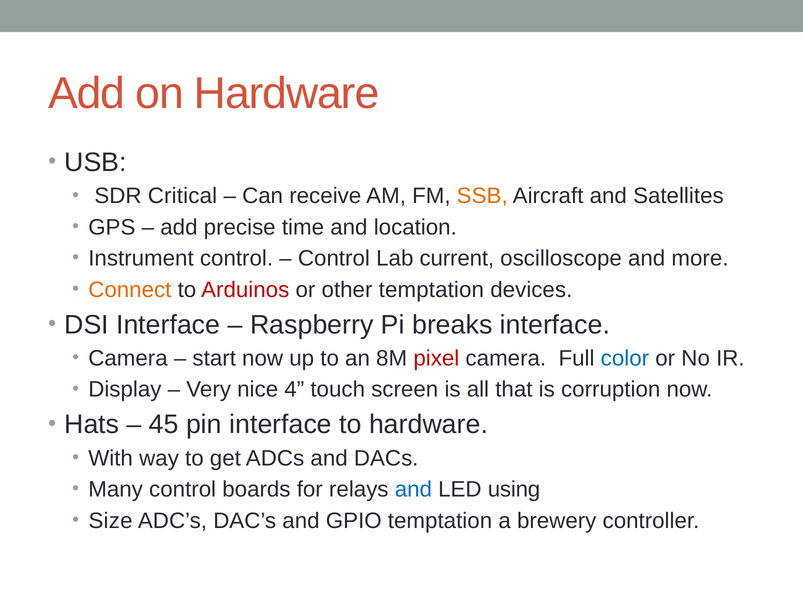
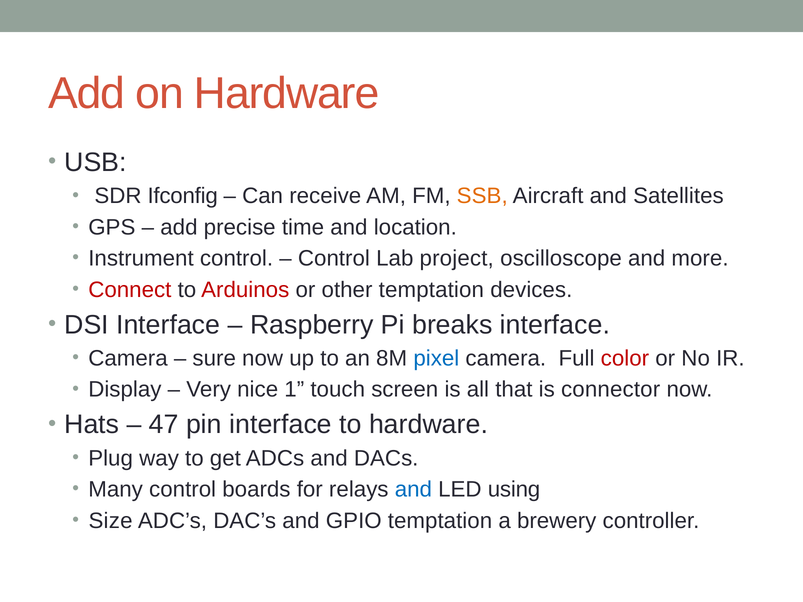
Critical: Critical -> Ifconfig
current: current -> project
Connect colour: orange -> red
start: start -> sure
pixel colour: red -> blue
color colour: blue -> red
4: 4 -> 1
corruption: corruption -> connector
45: 45 -> 47
With: With -> Plug
